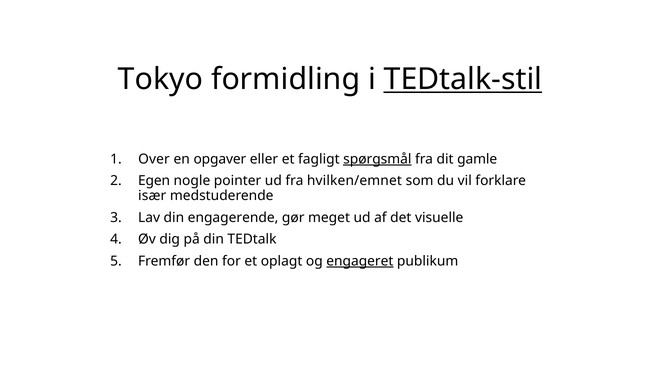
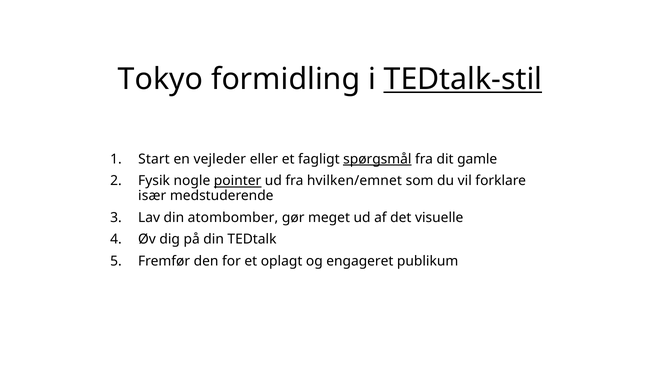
Over: Over -> Start
opgaver: opgaver -> vejleder
Egen: Egen -> Fysik
pointer underline: none -> present
engagerende: engagerende -> atombomber
engageret underline: present -> none
